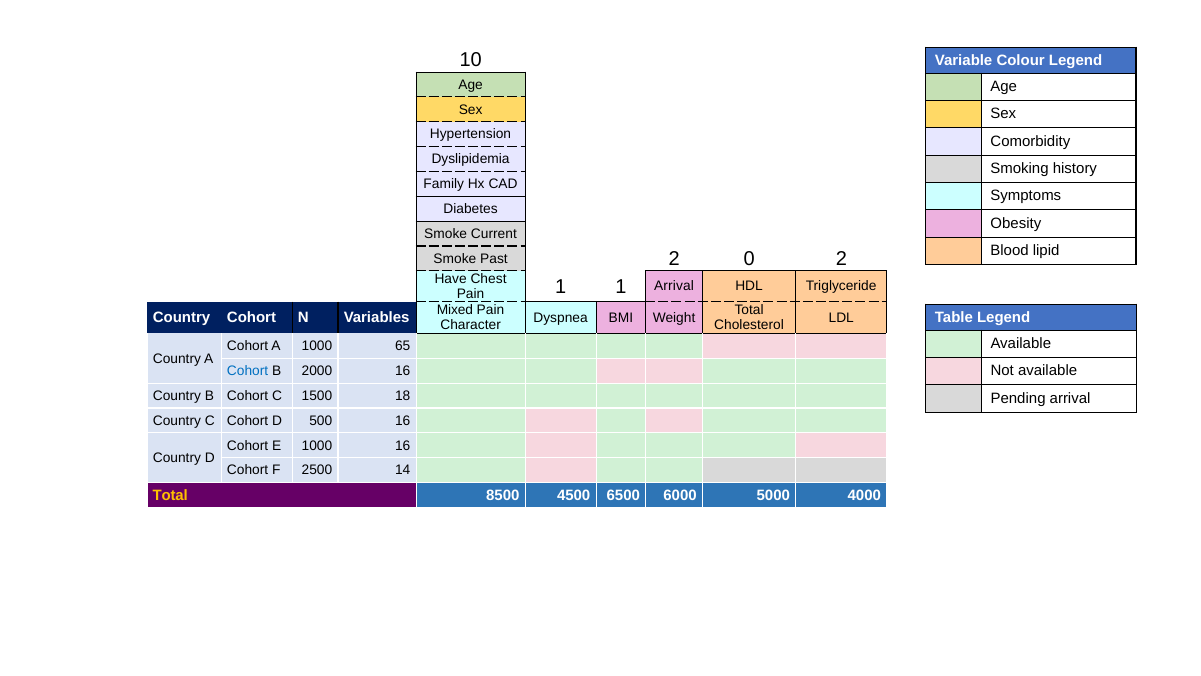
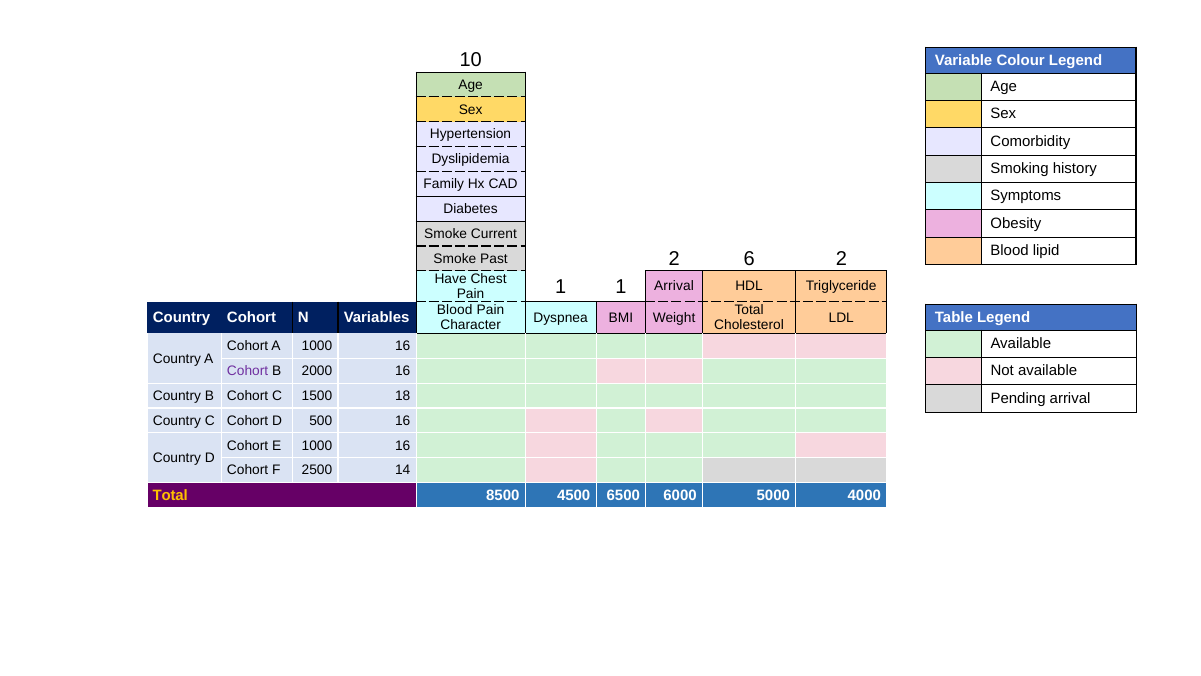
0: 0 -> 6
Mixed at (455, 310): Mixed -> Blood
A 1000 65: 65 -> 16
Cohort at (248, 371) colour: blue -> purple
